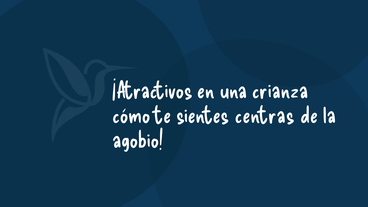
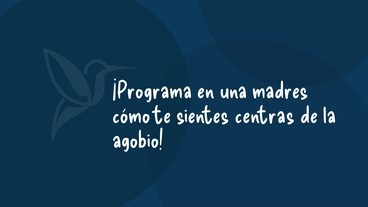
¡Atractivos: ¡Atractivos -> ¡Programa
crianza: crianza -> madres
